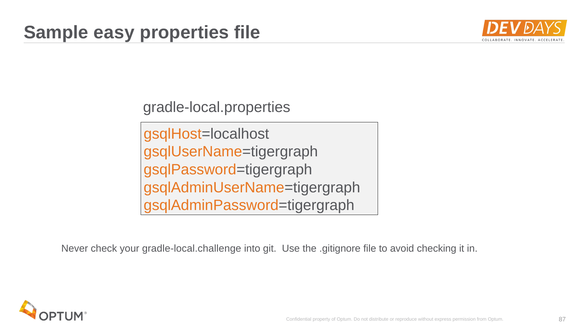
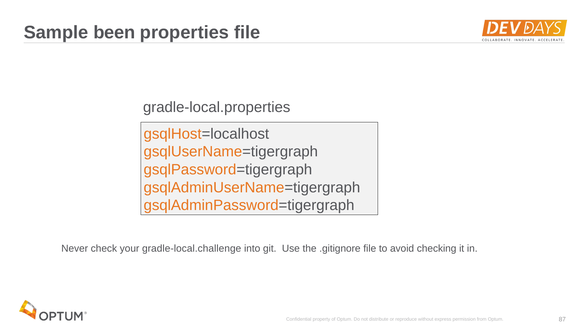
easy: easy -> been
